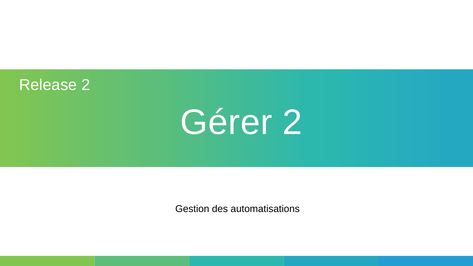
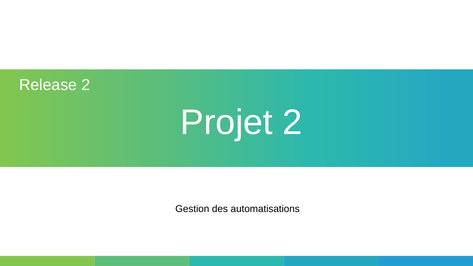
Gérer: Gérer -> Projet
